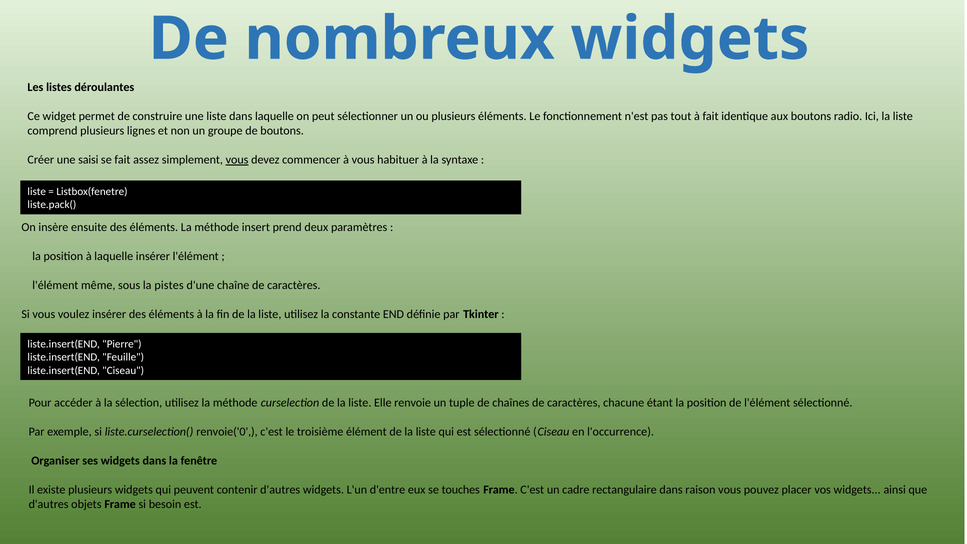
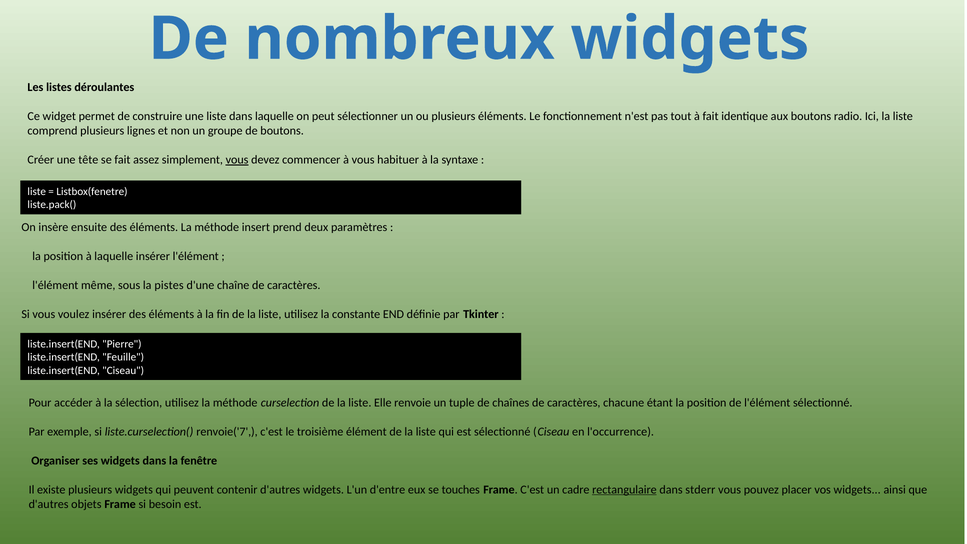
saisi: saisi -> tête
renvoie('0: renvoie('0 -> renvoie('7
rectangulaire underline: none -> present
raison: raison -> stderr
